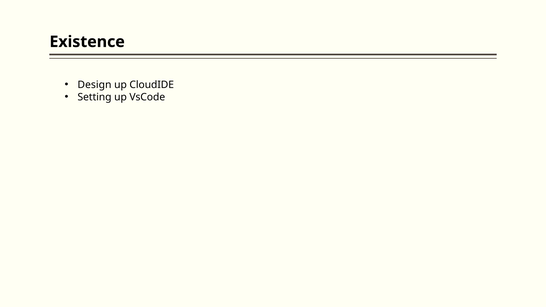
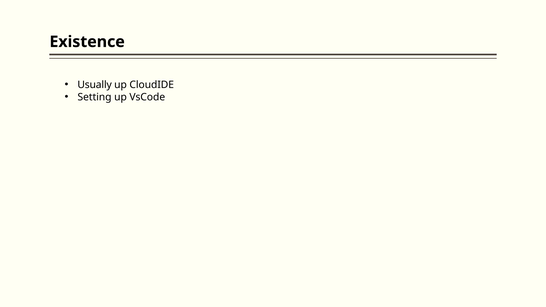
Design: Design -> Usually
